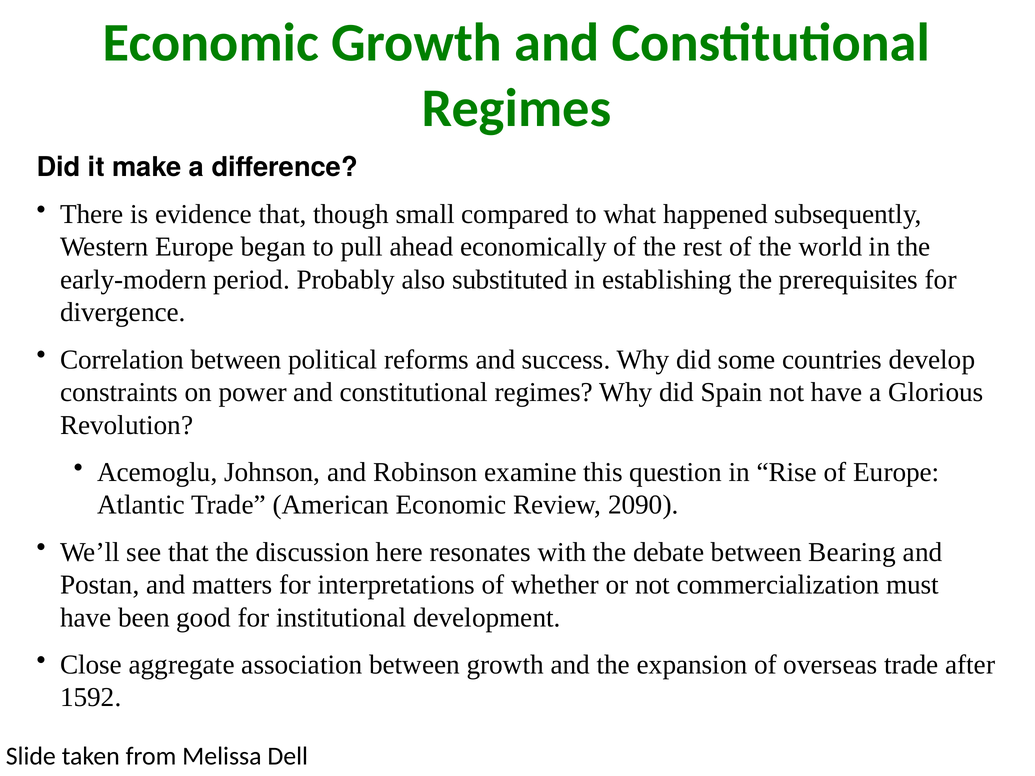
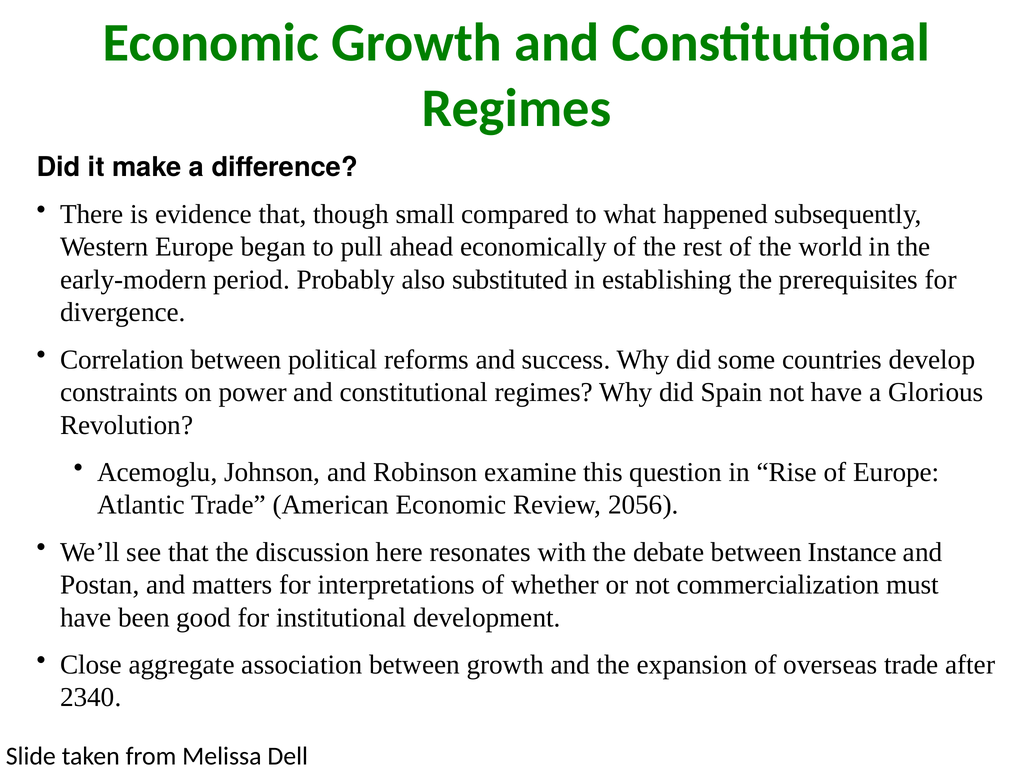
2090: 2090 -> 2056
Bearing: Bearing -> Instance
1592: 1592 -> 2340
